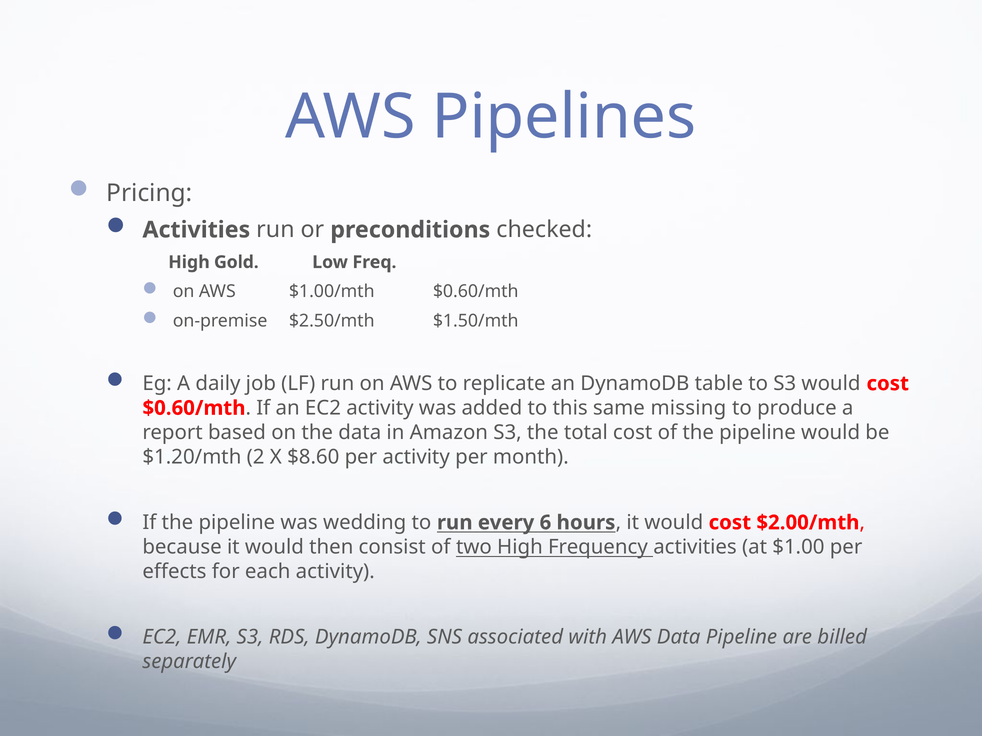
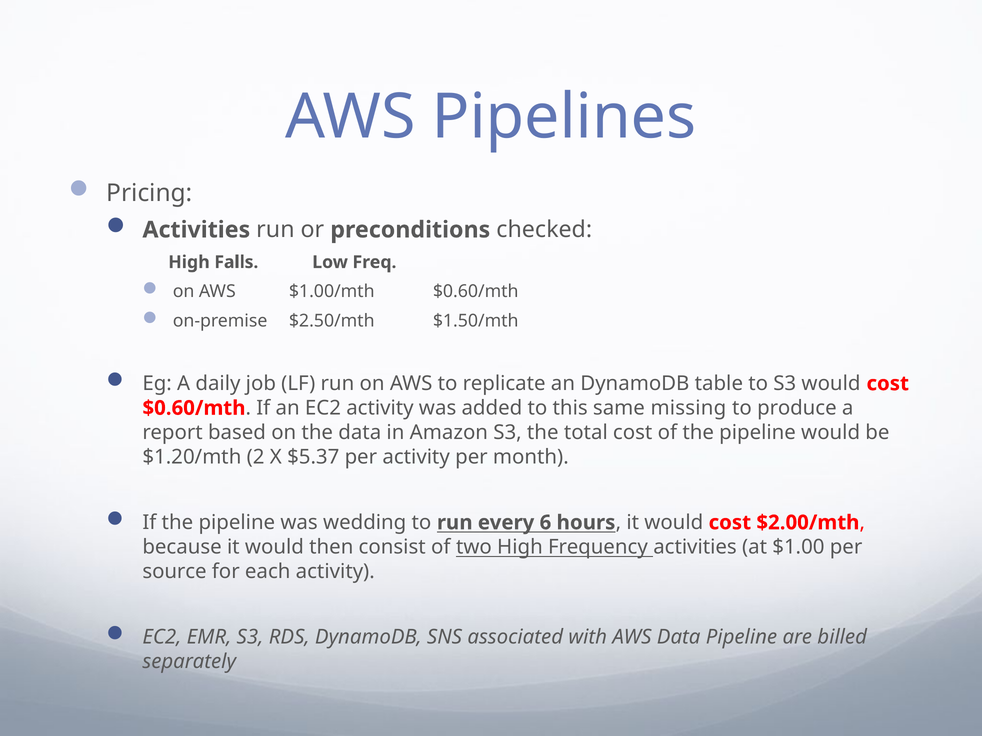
Gold: Gold -> Falls
$8.60: $8.60 -> $5.37
effects: effects -> source
